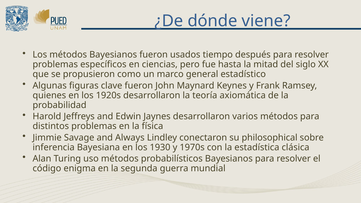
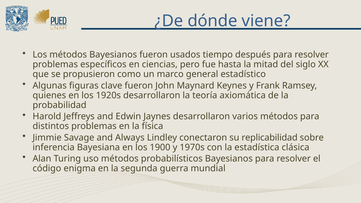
philosophical: philosophical -> replicabilidad
1930: 1930 -> 1900
